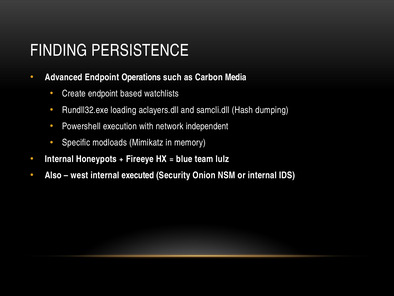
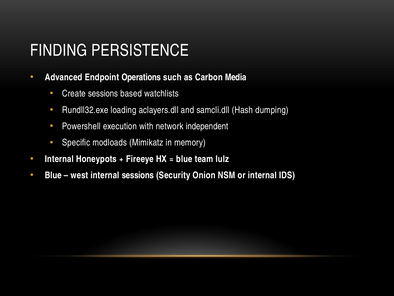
Create endpoint: endpoint -> sessions
Also at (53, 175): Also -> Blue
internal executed: executed -> sessions
